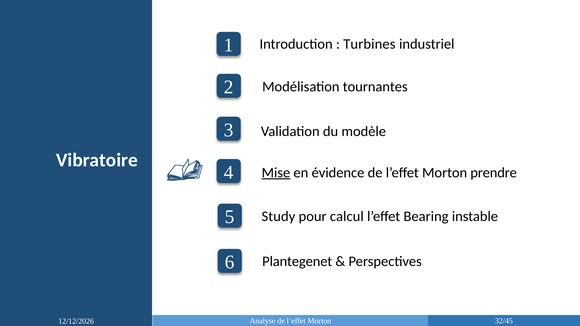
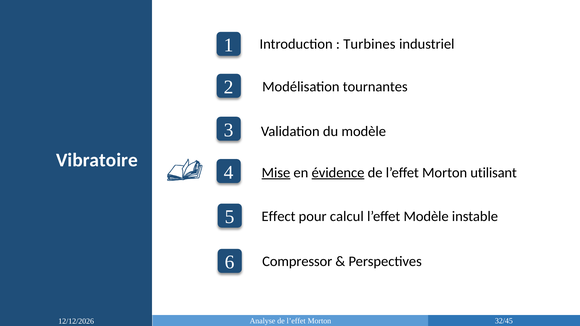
évidence underline: none -> present
prendre: prendre -> utilisant
Study: Study -> Effect
l’effet Bearing: Bearing -> Modèle
Plantegenet: Plantegenet -> Compressor
